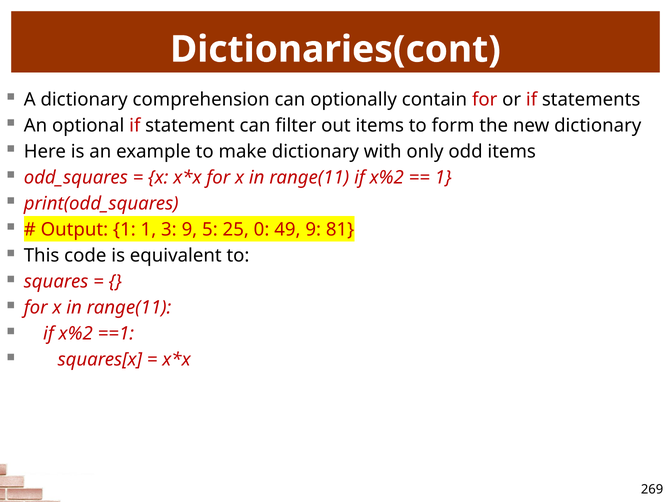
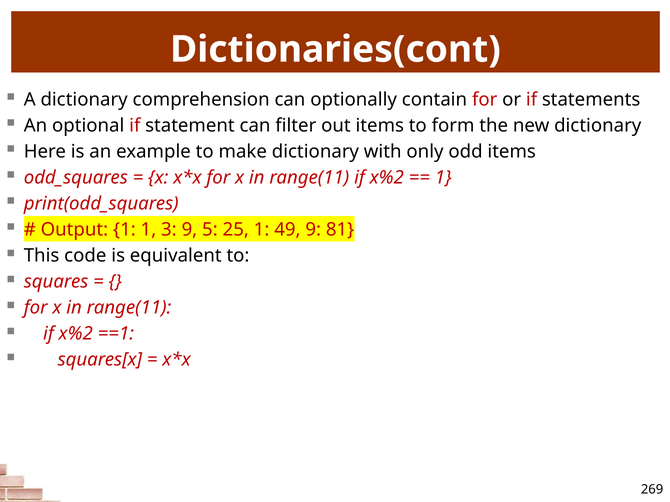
25 0: 0 -> 1
